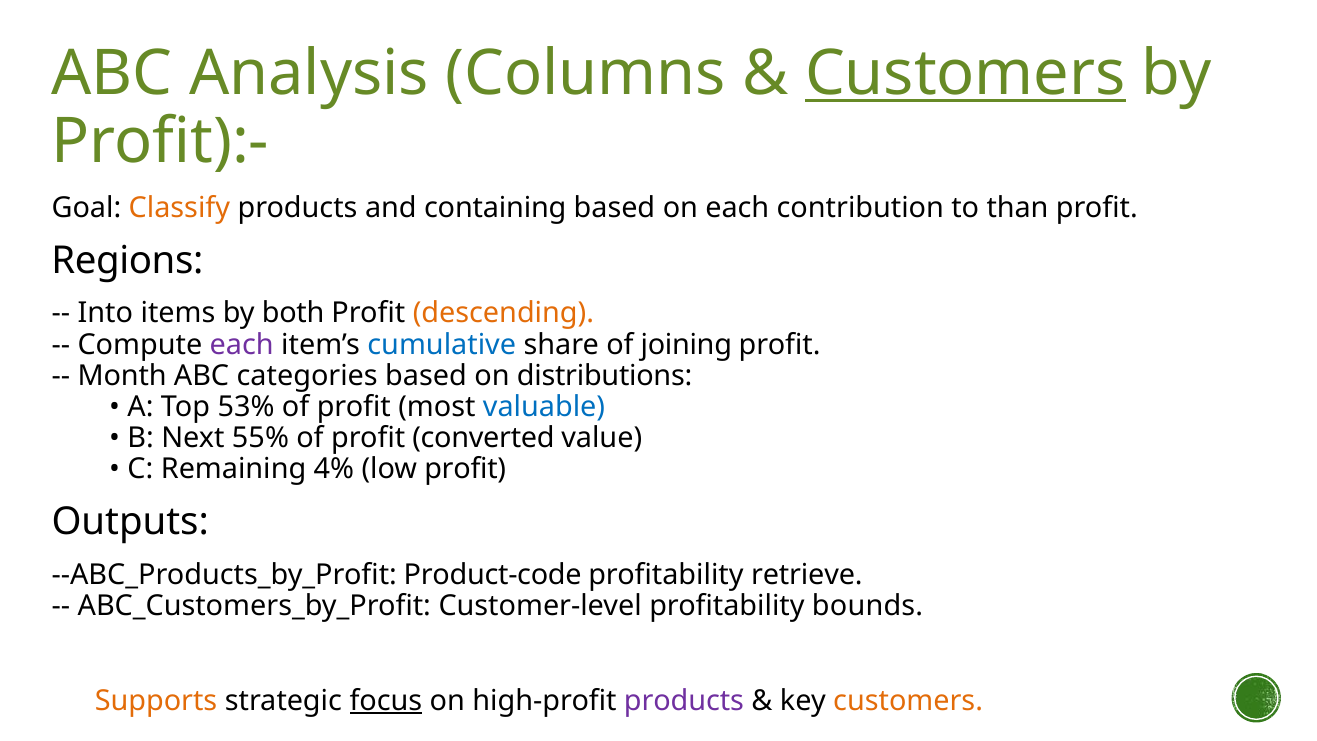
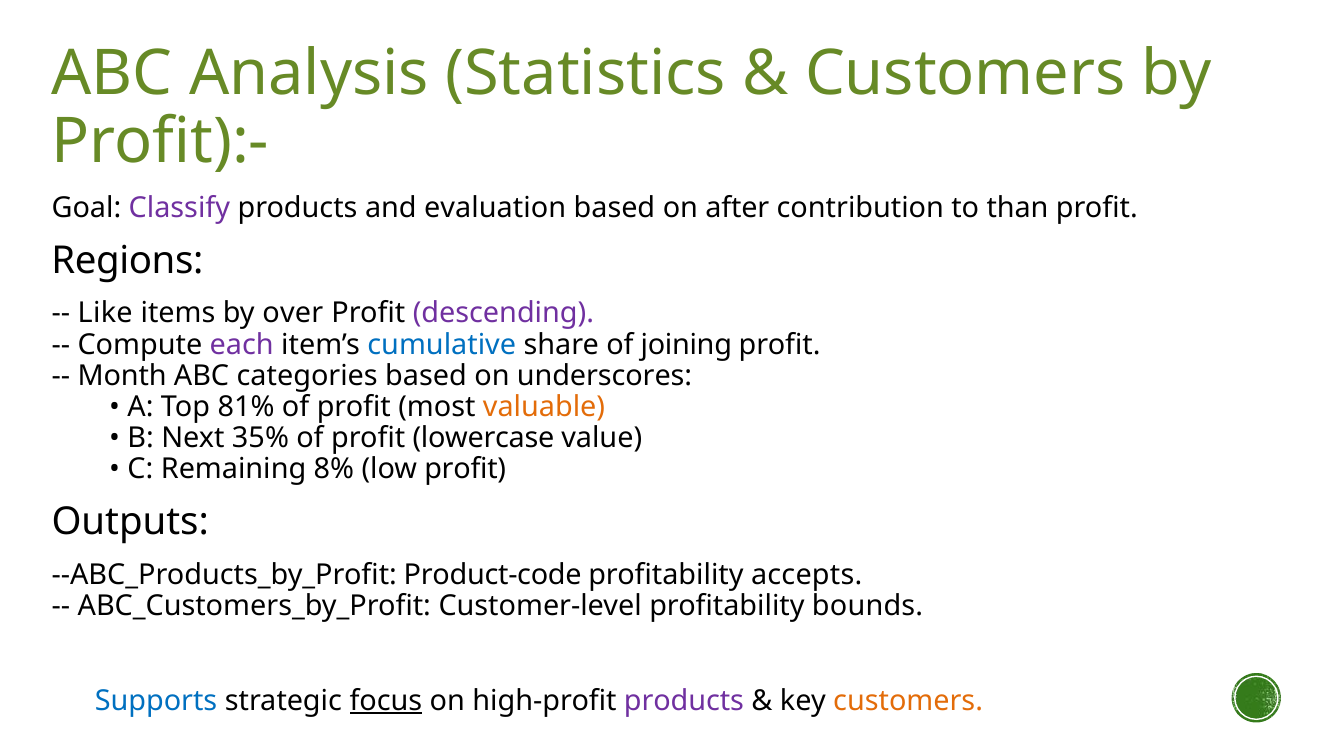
Columns: Columns -> Statistics
Customers at (965, 73) underline: present -> none
Classify colour: orange -> purple
containing: containing -> evaluation
on each: each -> after
Into: Into -> Like
both: both -> over
descending colour: orange -> purple
distributions: distributions -> underscores
53%: 53% -> 81%
valuable colour: blue -> orange
55%: 55% -> 35%
converted: converted -> lowercase
4%: 4% -> 8%
retrieve: retrieve -> accepts
Supports colour: orange -> blue
